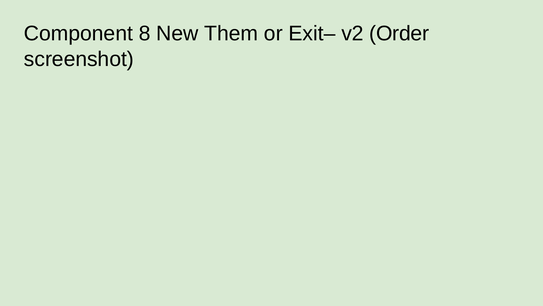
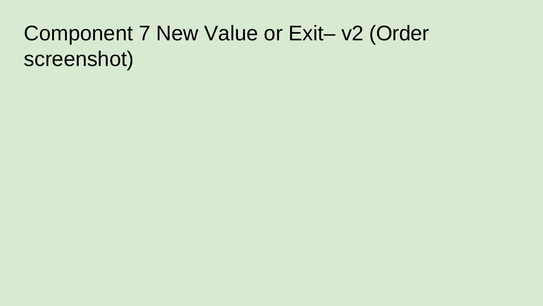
8: 8 -> 7
Them: Them -> Value
